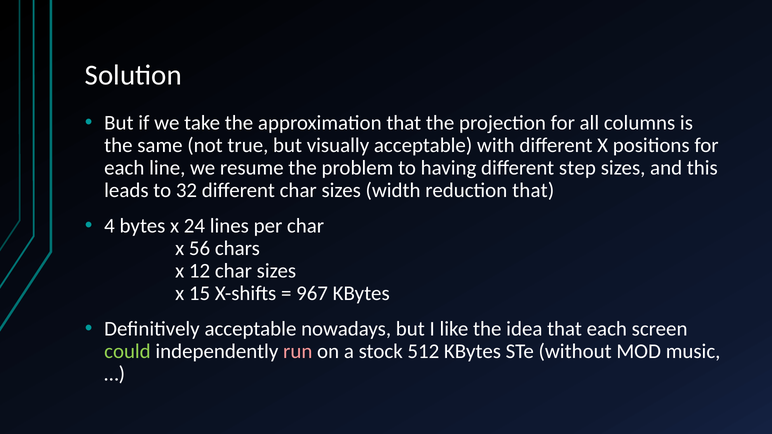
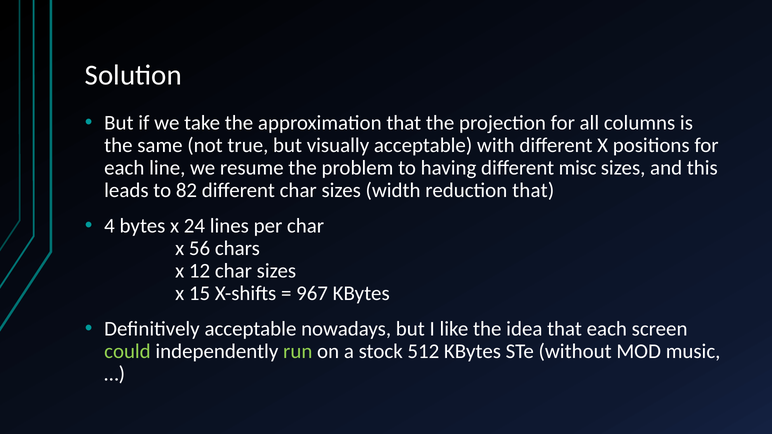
step: step -> misc
32: 32 -> 82
run colour: pink -> light green
